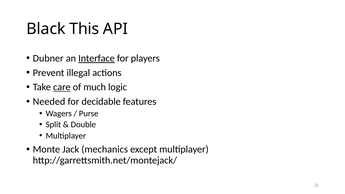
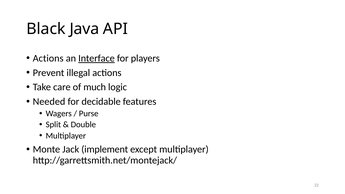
This: This -> Java
Dubner at (48, 58): Dubner -> Actions
care underline: present -> none
mechanics: mechanics -> implement
